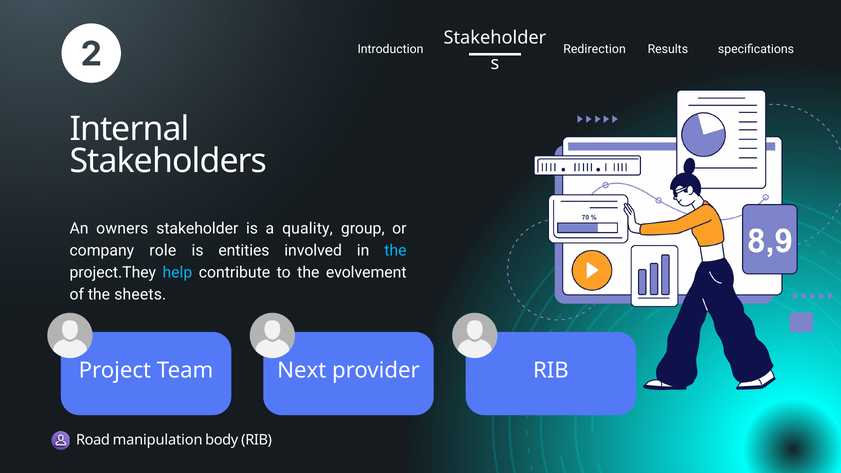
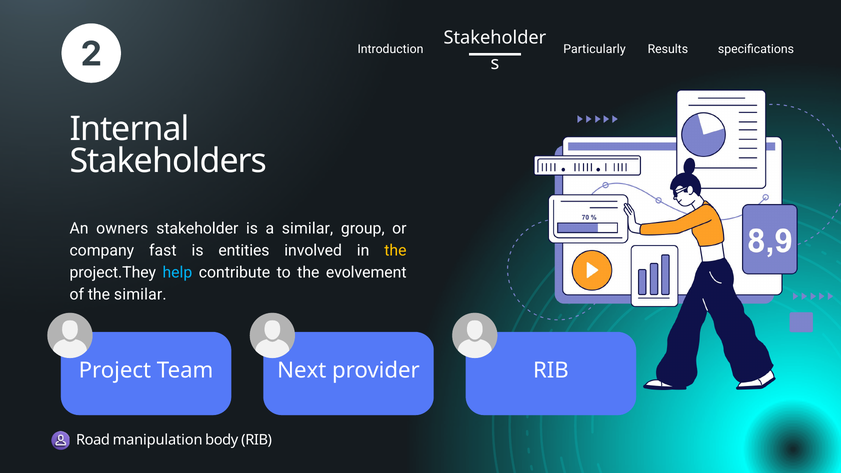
Redirection: Redirection -> Particularly
a quality: quality -> similar
role: role -> fast
the at (395, 250) colour: light blue -> yellow
the sheets: sheets -> similar
